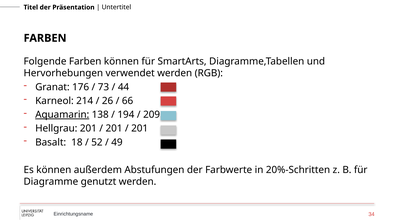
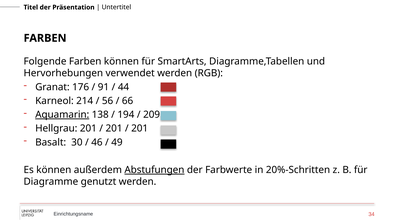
73: 73 -> 91
26: 26 -> 56
18: 18 -> 30
52: 52 -> 46
Abstufungen underline: none -> present
